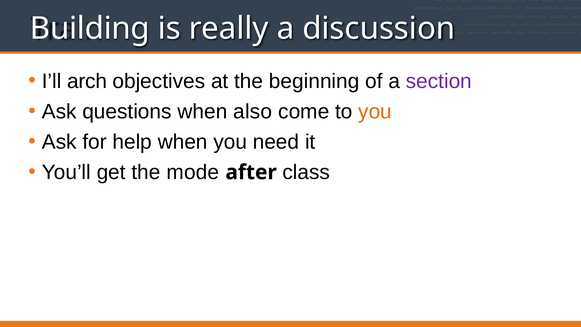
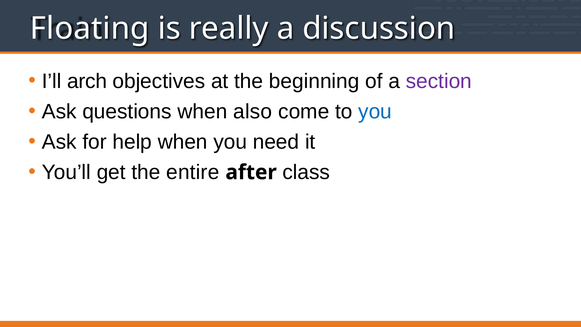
Building: Building -> Floating
you at (375, 112) colour: orange -> blue
mode: mode -> entire
